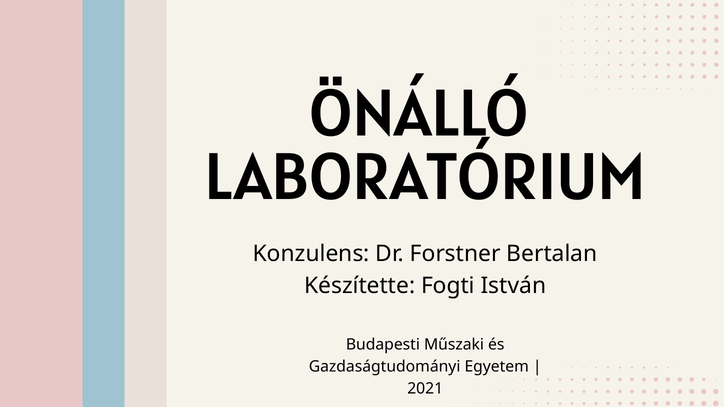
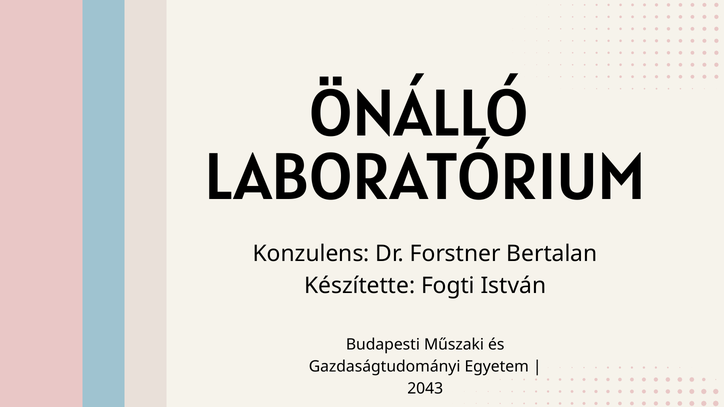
2021: 2021 -> 2043
